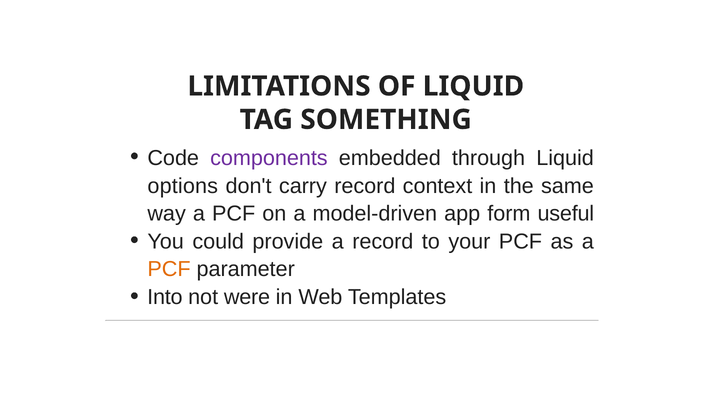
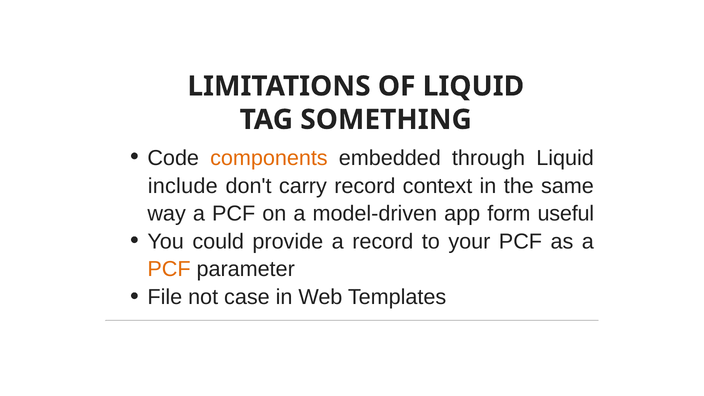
components colour: purple -> orange
options: options -> include
Into: Into -> File
were: were -> case
